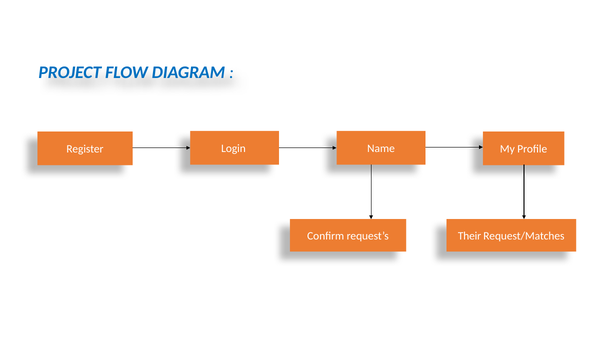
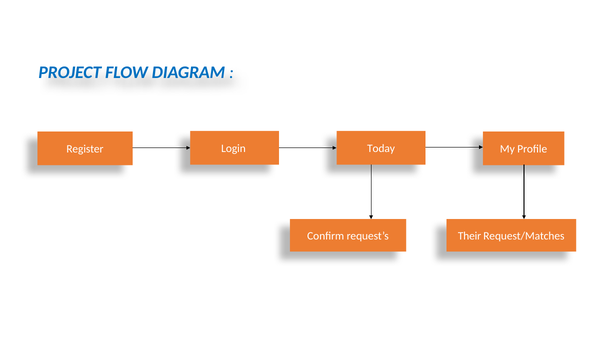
Name: Name -> Today
